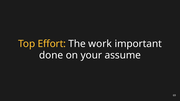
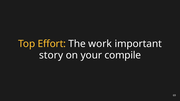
done: done -> story
assume: assume -> compile
